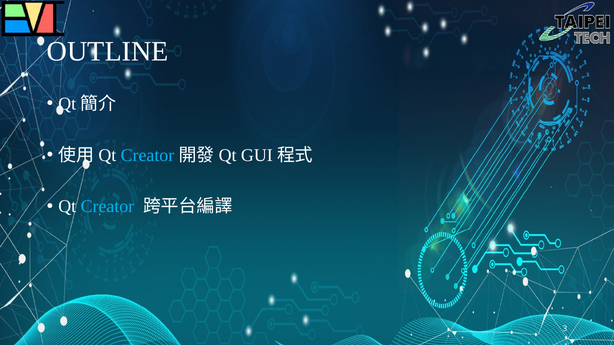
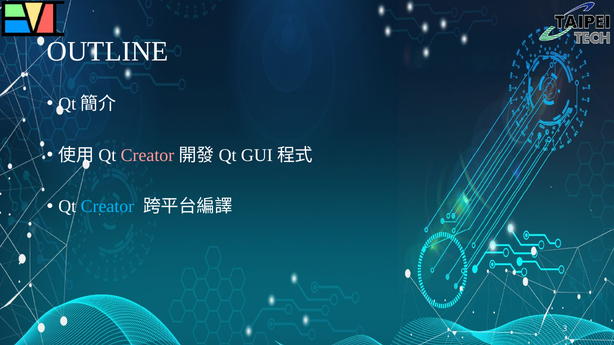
Creator at (147, 155) colour: light blue -> pink
